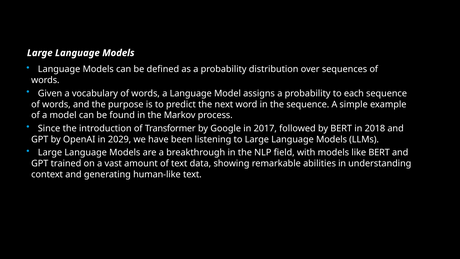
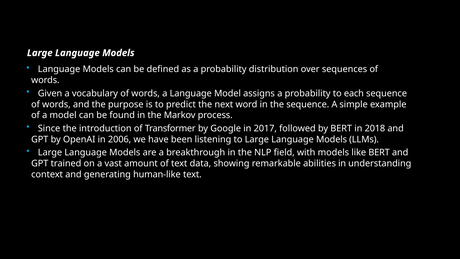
2029: 2029 -> 2006
